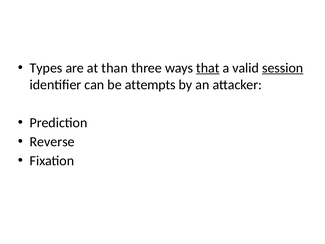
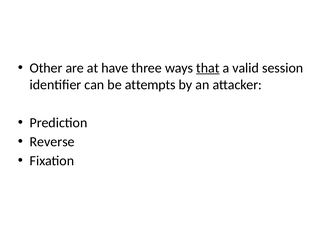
Types: Types -> Other
than: than -> have
session underline: present -> none
